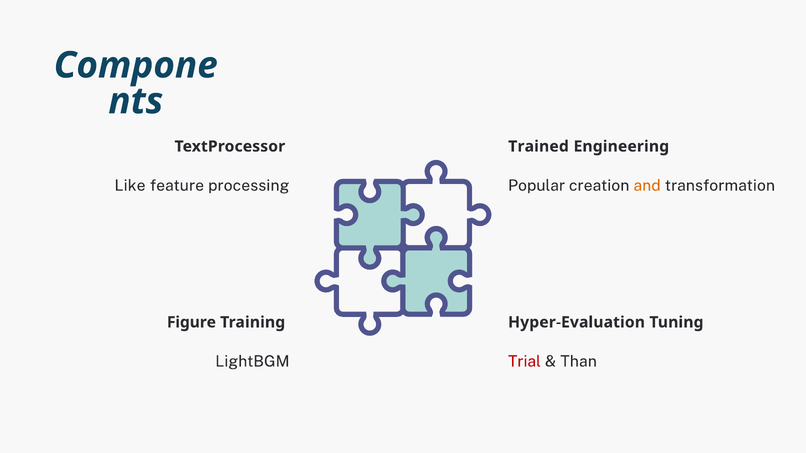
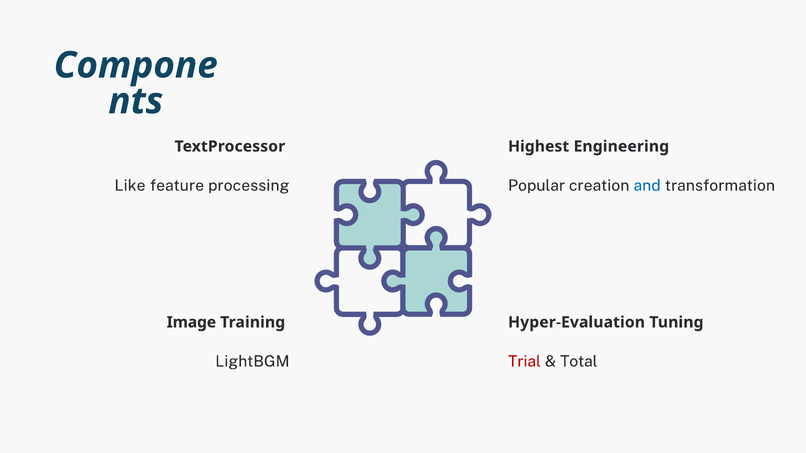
Trained: Trained -> Highest
and colour: orange -> blue
Figure: Figure -> Image
Than: Than -> Total
